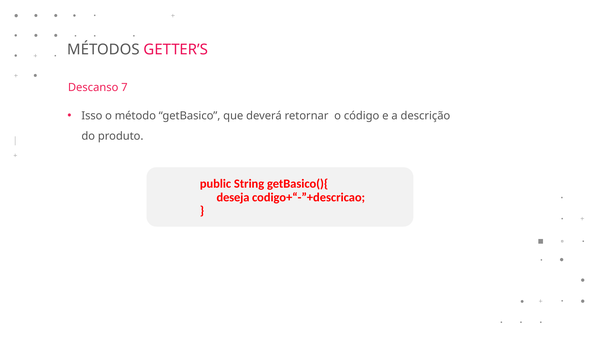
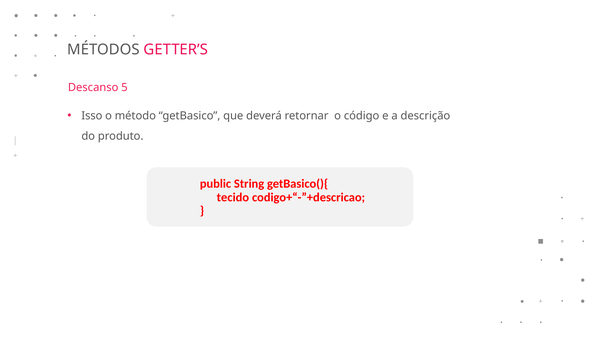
7: 7 -> 5
deseja: deseja -> tecido
